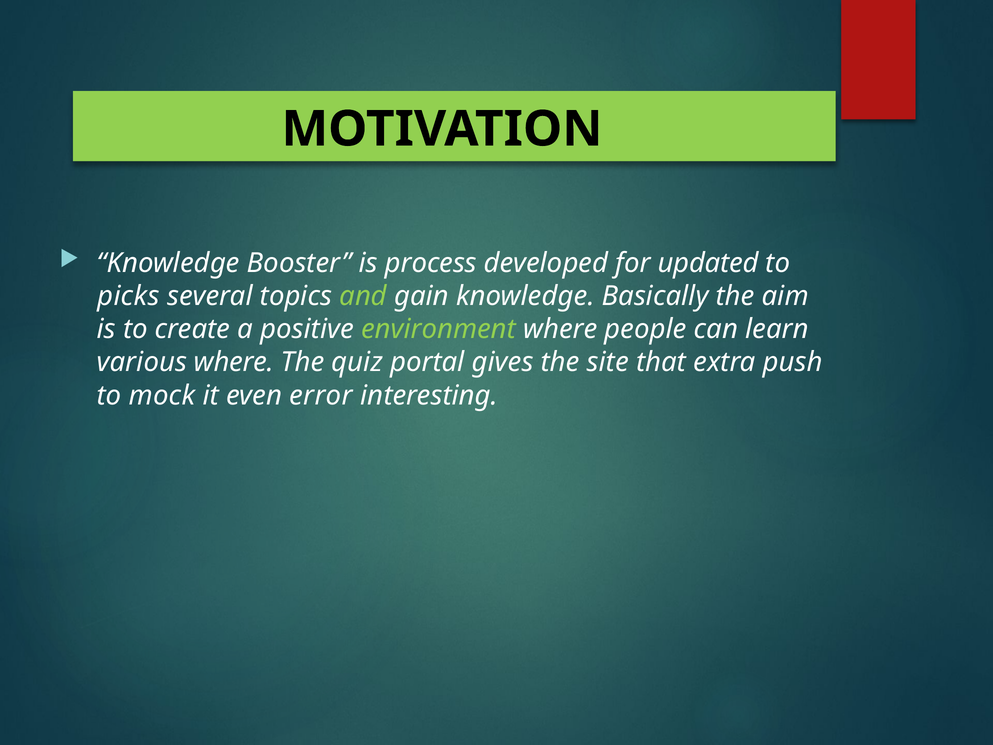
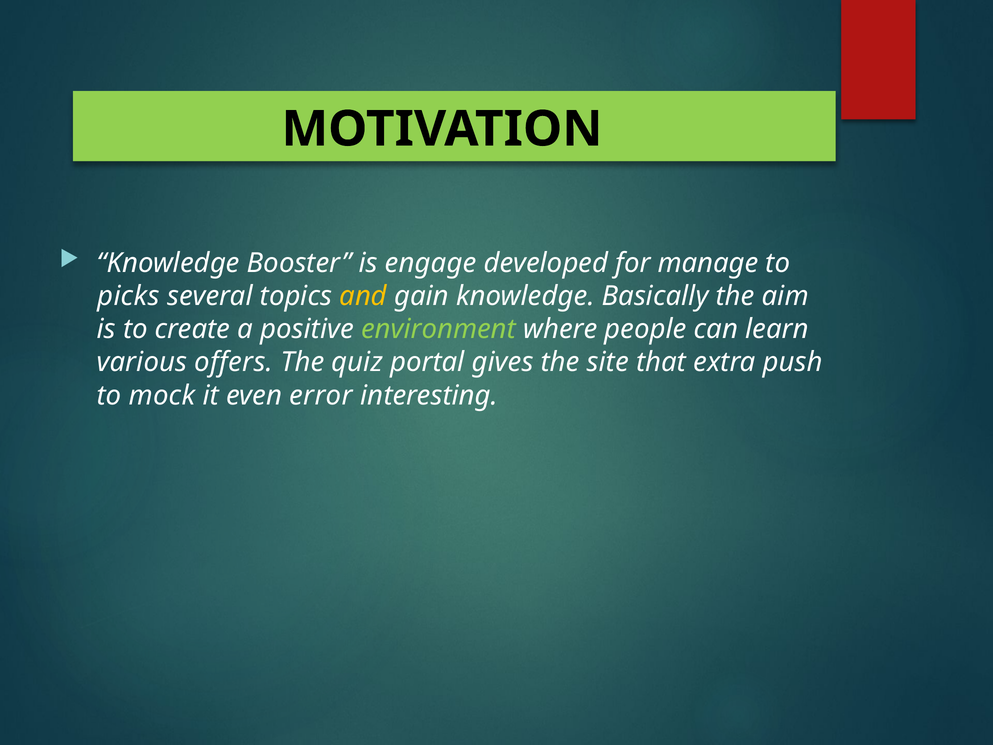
process: process -> engage
updated: updated -> manage
and colour: light green -> yellow
various where: where -> offers
